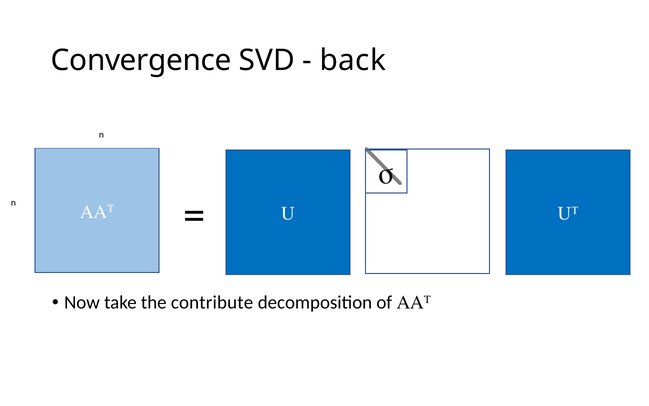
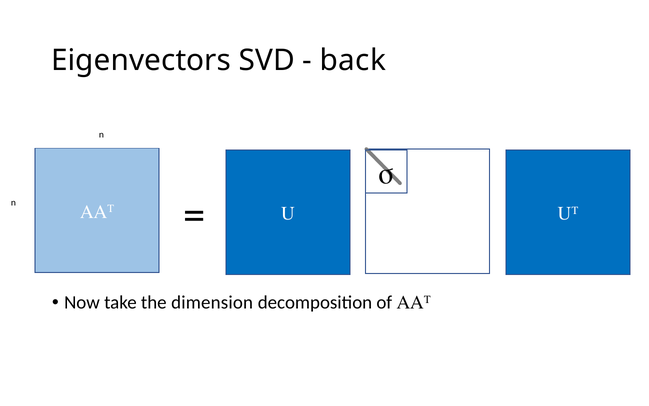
Convergence: Convergence -> Eigenvectors
contribute: contribute -> dimension
